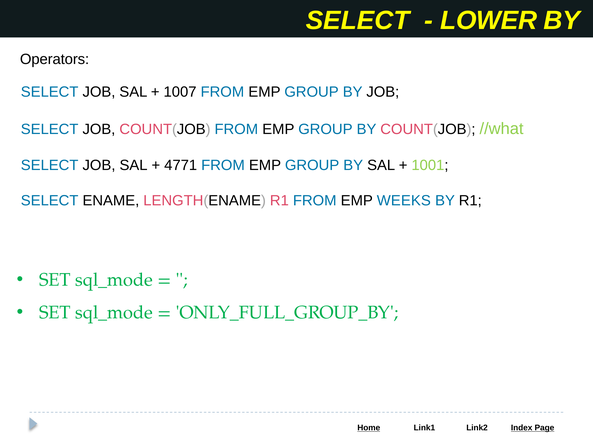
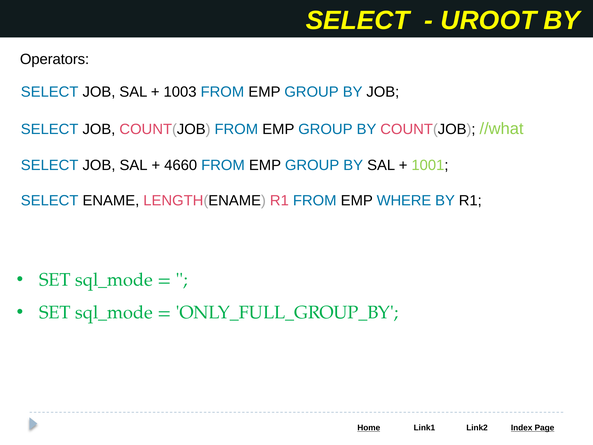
LOWER: LOWER -> UROOT
1007: 1007 -> 1003
4771: 4771 -> 4660
WEEKS: WEEKS -> WHERE
